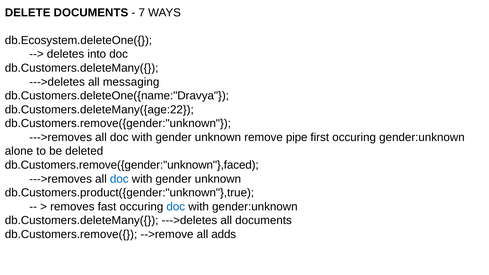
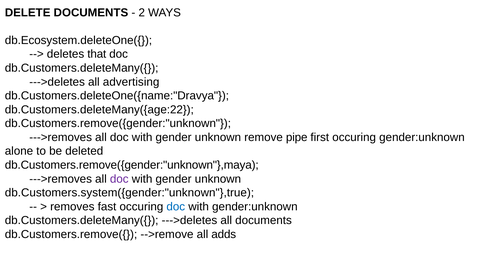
7: 7 -> 2
into: into -> that
messaging: messaging -> advertising
db.Customers.remove({gender:"unknown"},faced: db.Customers.remove({gender:"unknown"},faced -> db.Customers.remove({gender:"unknown"},maya
doc at (119, 179) colour: blue -> purple
db.Customers.product({gender:"unknown"},true: db.Customers.product({gender:"unknown"},true -> db.Customers.system({gender:"unknown"},true
